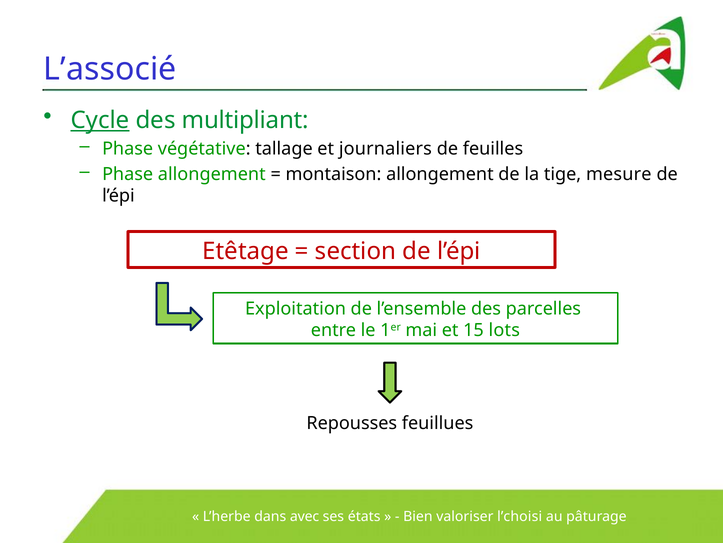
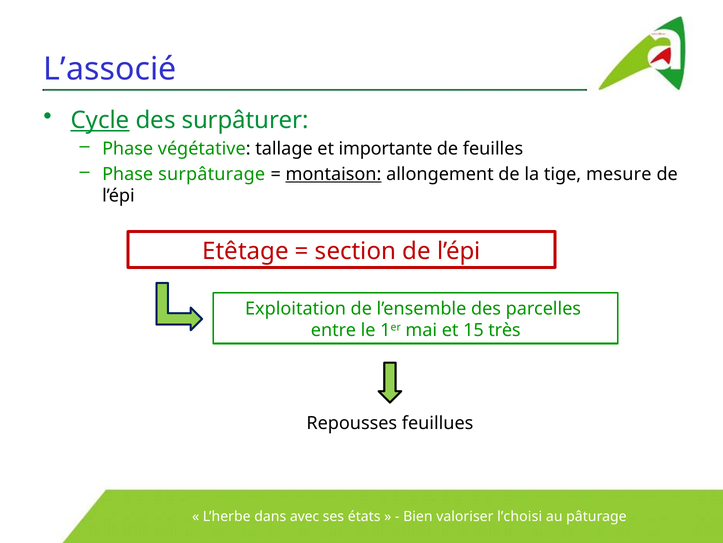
multipliant: multipliant -> surpâturer
journaliers: journaliers -> importante
Phase allongement: allongement -> surpâturage
montaison underline: none -> present
lots: lots -> très
